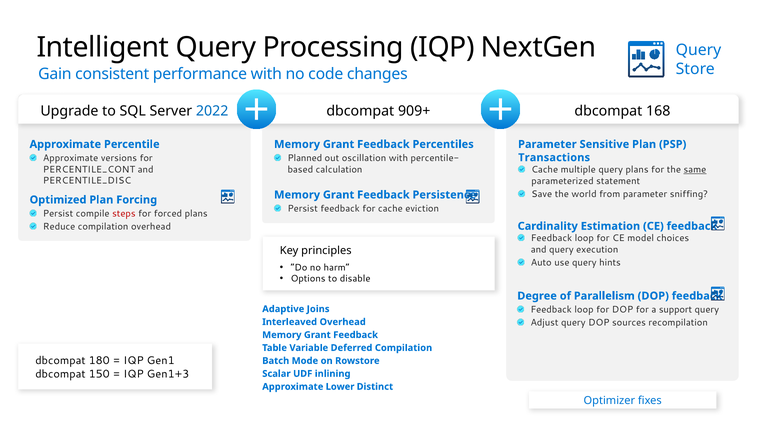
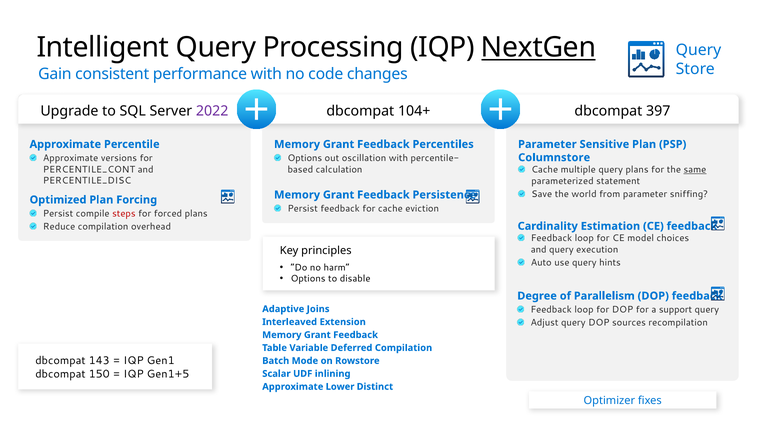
NextGen underline: none -> present
2022 colour: blue -> purple
909+: 909+ -> 104+
168: 168 -> 397
Planned at (305, 158): Planned -> Options
Transactions: Transactions -> Columnstore
Interleaved Overhead: Overhead -> Extension
180: 180 -> 143
Gen1+3: Gen1+3 -> Gen1+5
